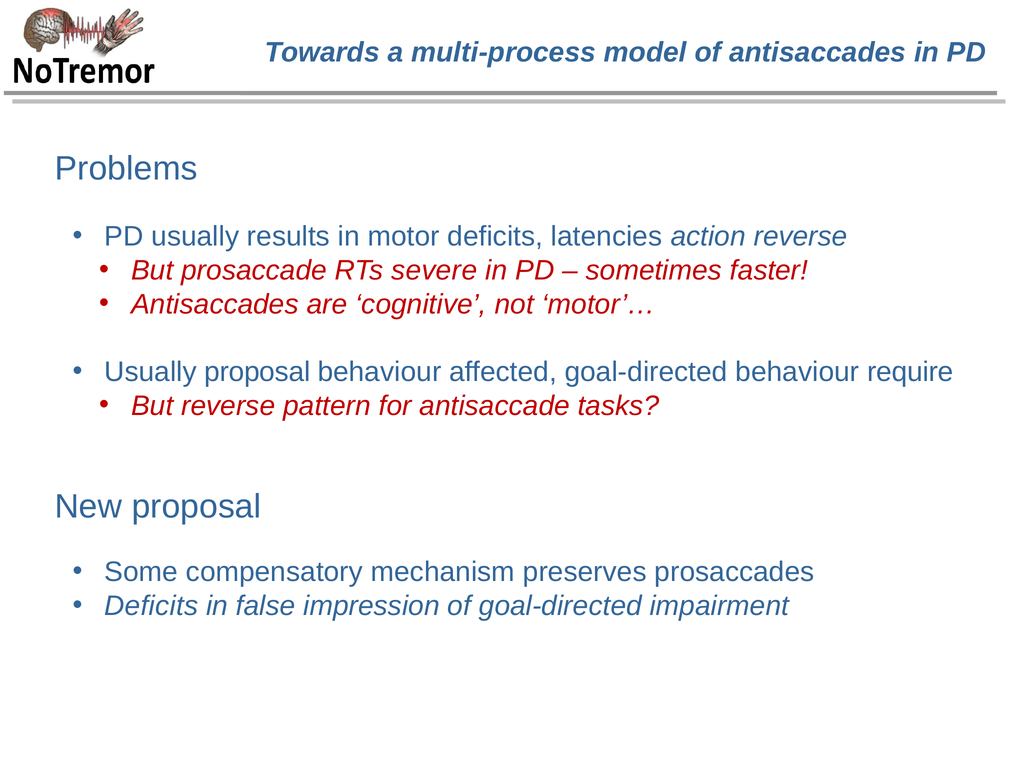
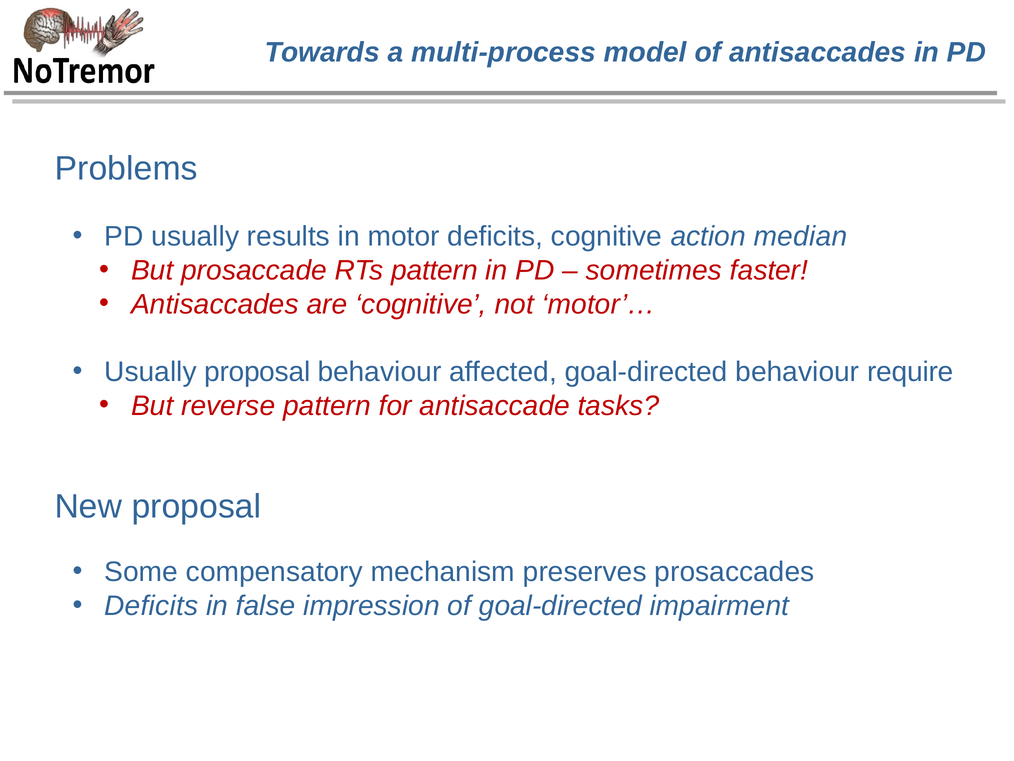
deficits latencies: latencies -> cognitive
action reverse: reverse -> median
RTs severe: severe -> pattern
